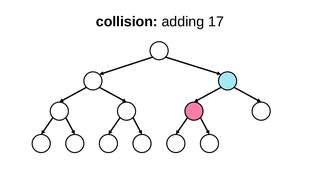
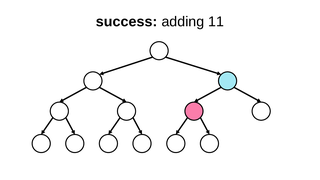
collision: collision -> success
17: 17 -> 11
